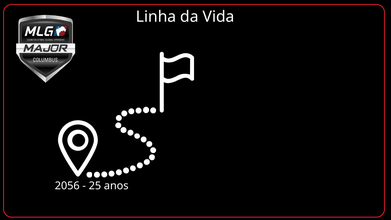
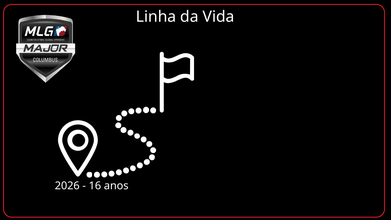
2056: 2056 -> 2026
25: 25 -> 16
